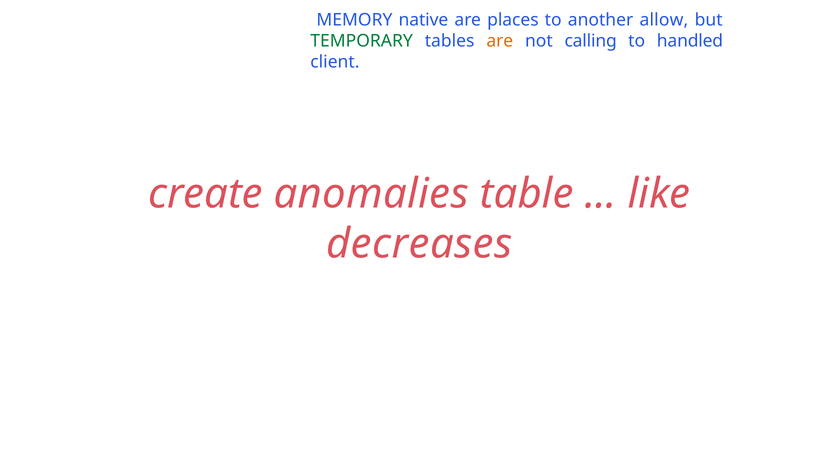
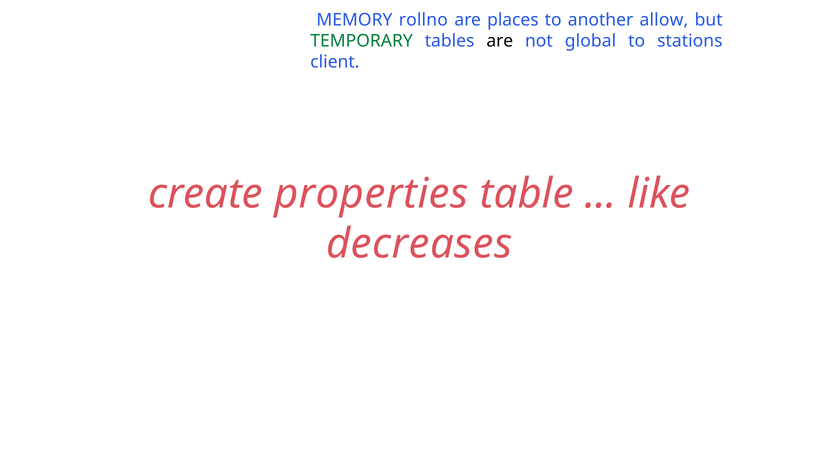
native: native -> rollno
are at (500, 41) colour: orange -> black
calling: calling -> global
handled: handled -> stations
anomalies: anomalies -> properties
